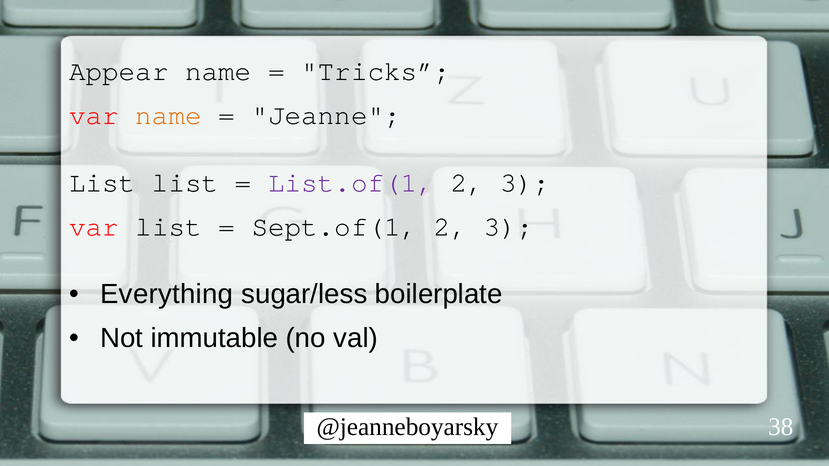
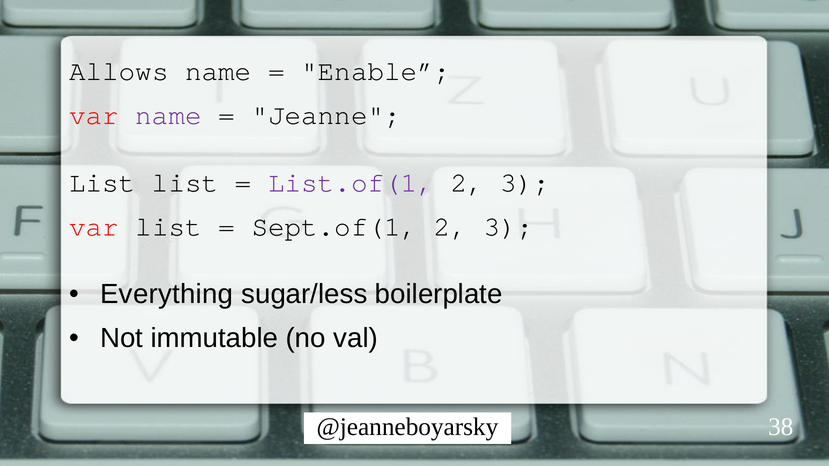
Appear: Appear -> Allows
Tricks: Tricks -> Enable
name at (169, 115) colour: orange -> purple
